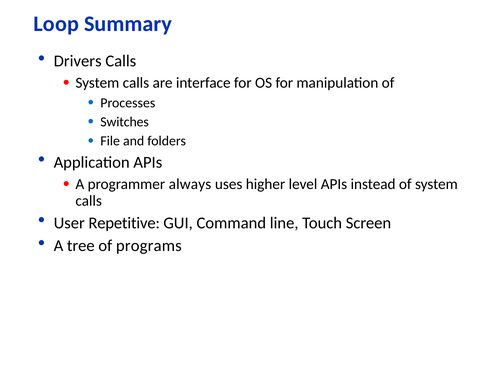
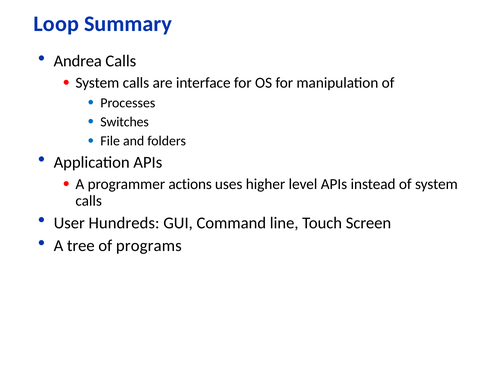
Drivers: Drivers -> Andrea
always: always -> actions
Repetitive: Repetitive -> Hundreds
